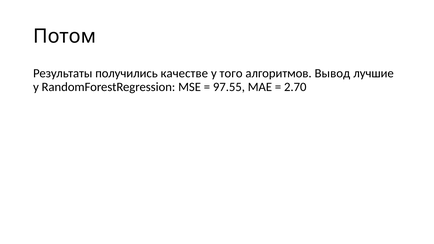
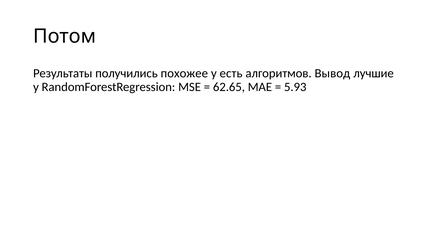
качестве: качестве -> похожее
того: того -> есть
97.55: 97.55 -> 62.65
2.70: 2.70 -> 5.93
